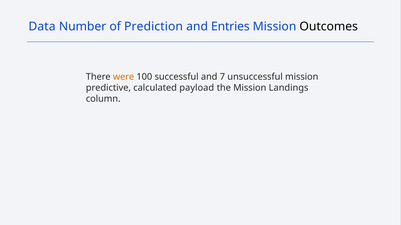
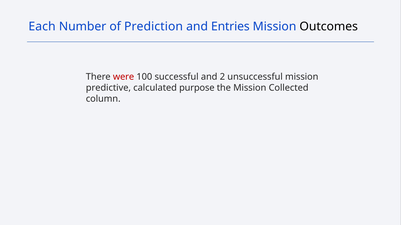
Data: Data -> Each
were colour: orange -> red
7: 7 -> 2
payload: payload -> purpose
Landings: Landings -> Collected
